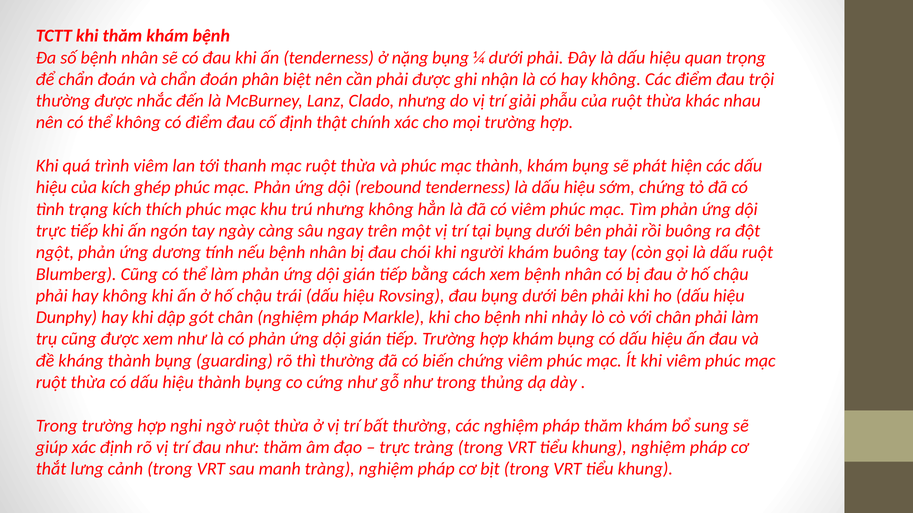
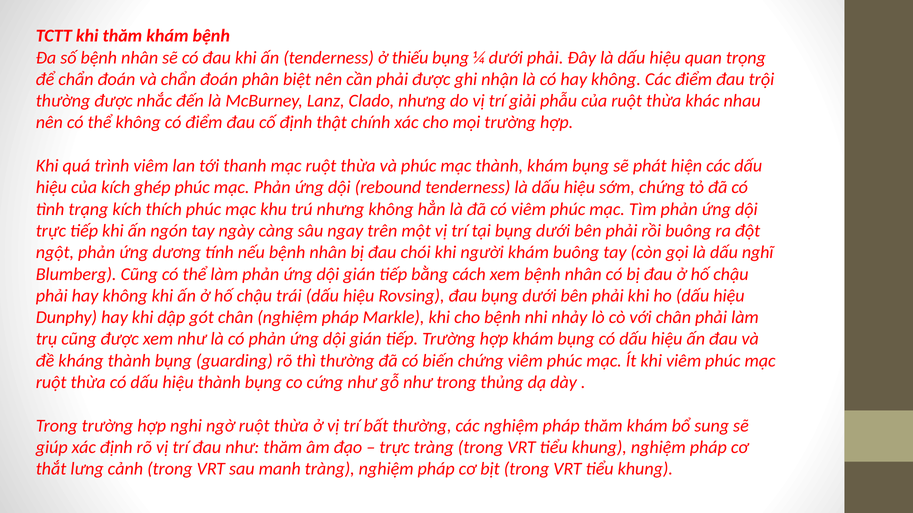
nặng: nặng -> thiếu
dấu ruột: ruột -> nghĩ
